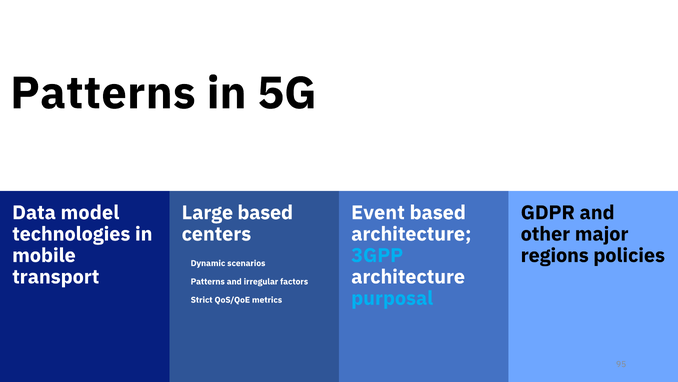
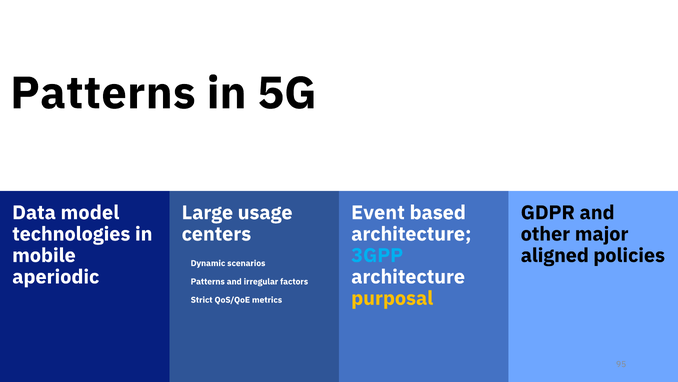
Large based: based -> usage
regions: regions -> aligned
transport: transport -> aperiodic
purposal colour: light blue -> yellow
